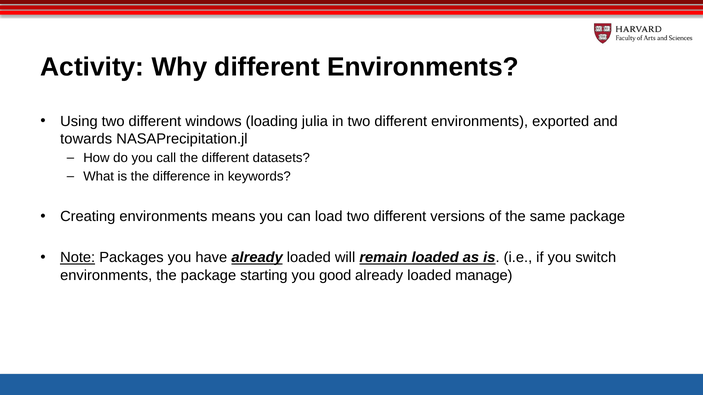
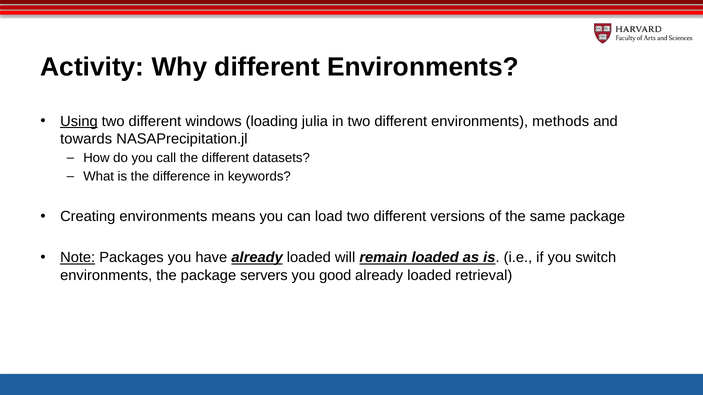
Using underline: none -> present
exported: exported -> methods
starting: starting -> servers
manage: manage -> retrieval
